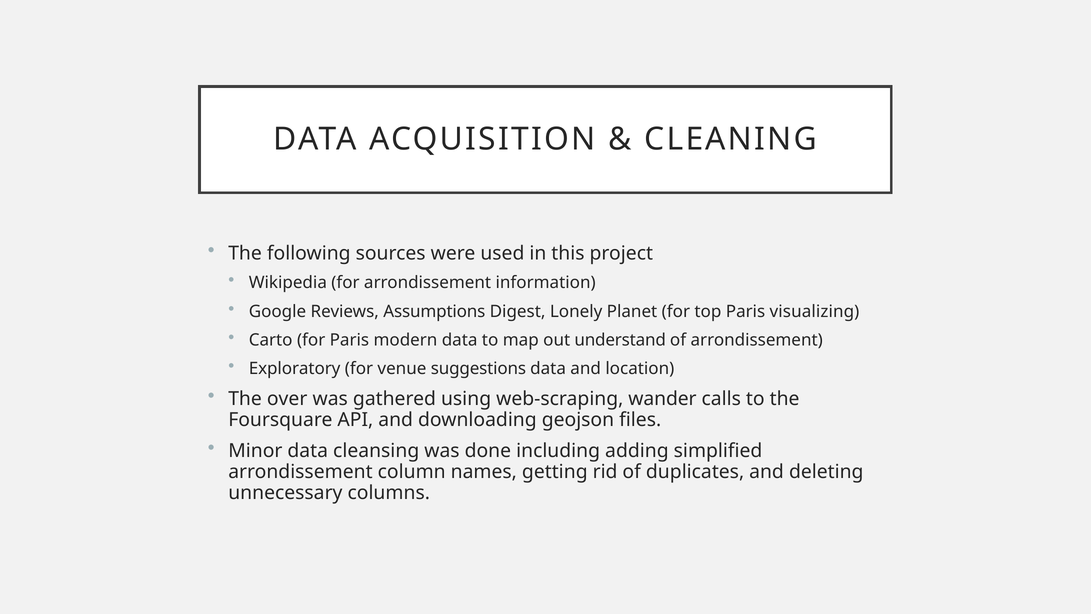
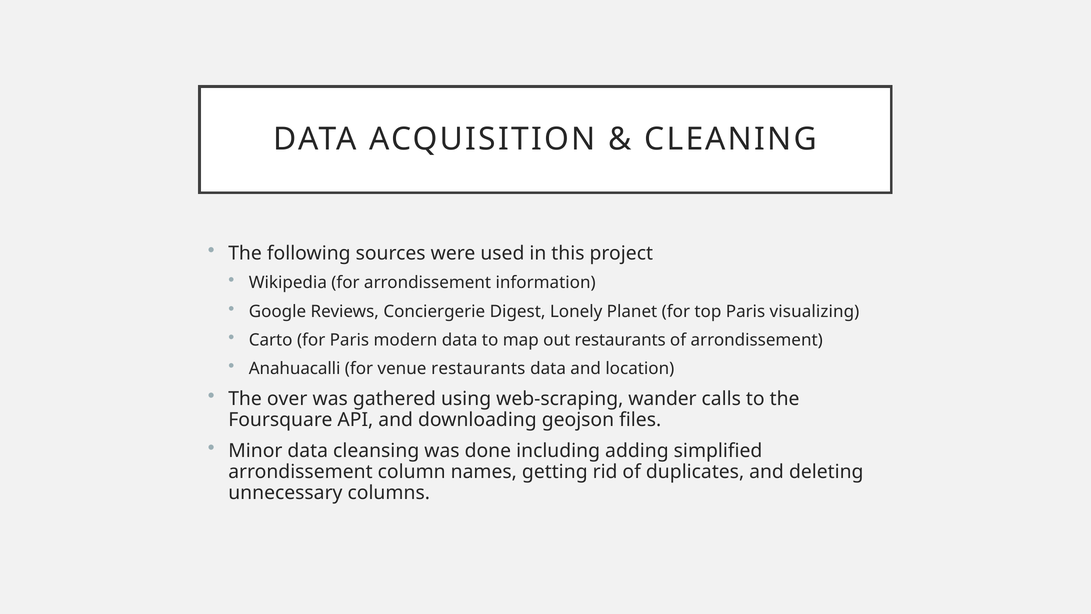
Assumptions: Assumptions -> Conciergerie
out understand: understand -> restaurants
Exploratory: Exploratory -> Anahuacalli
venue suggestions: suggestions -> restaurants
